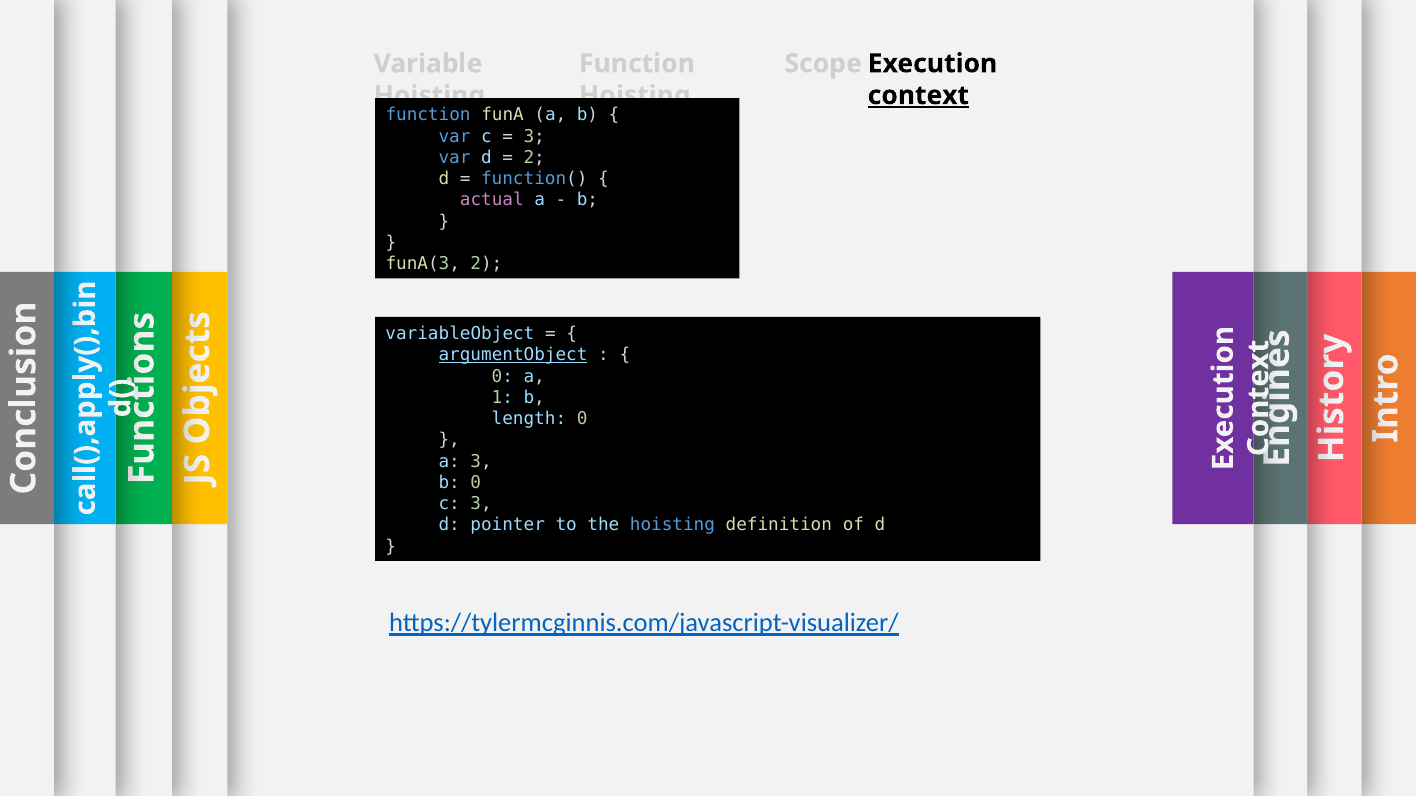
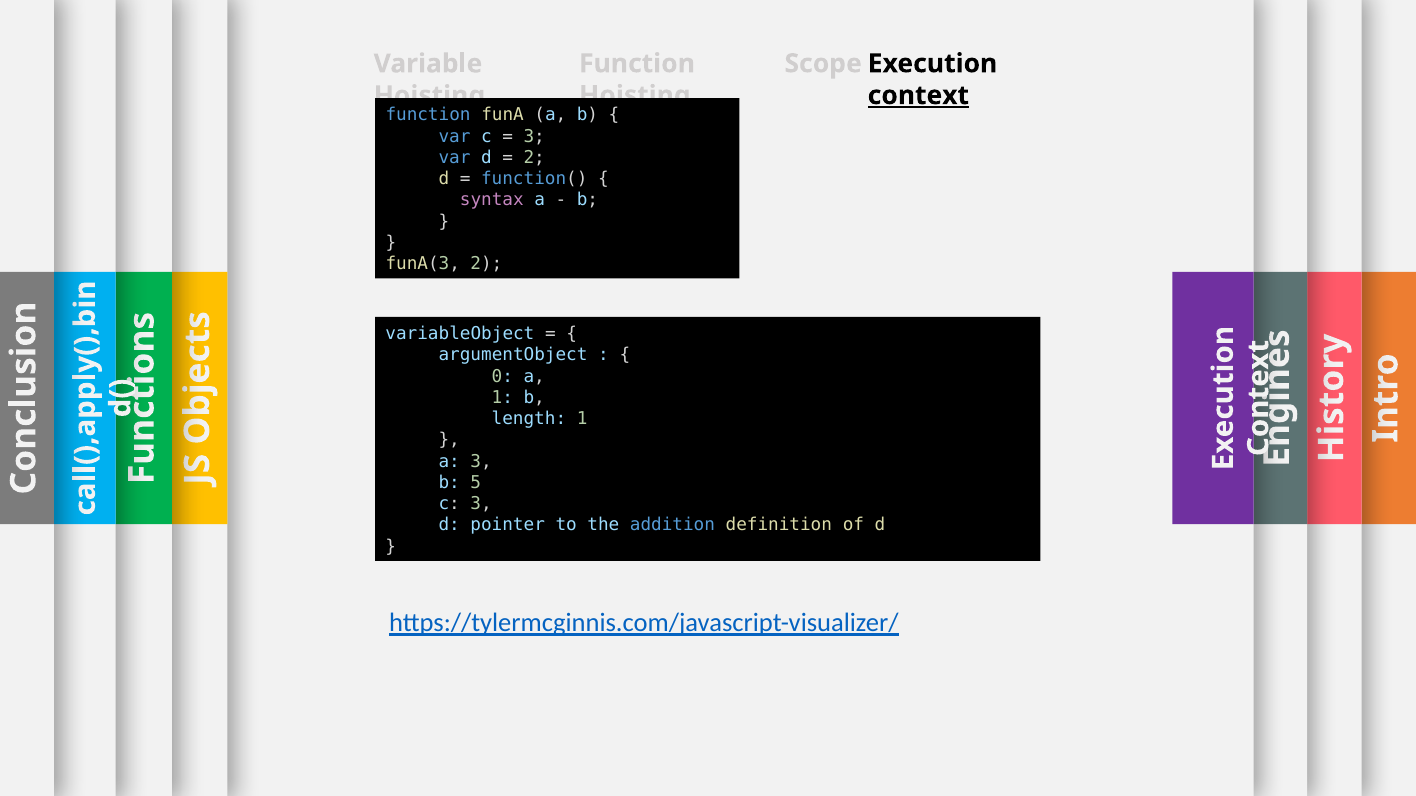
actual: actual -> syntax
argumentObject underline: present -> none
length 0: 0 -> 1
b 0: 0 -> 5
the hoisting: hoisting -> addition
